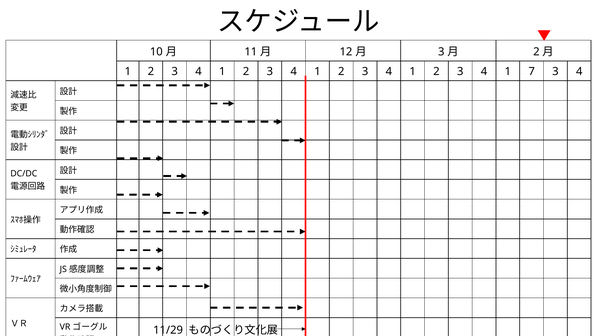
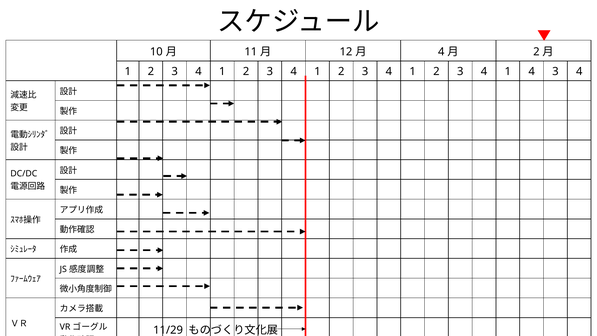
3 at (441, 52): 3 -> 4
1 7: 7 -> 4
